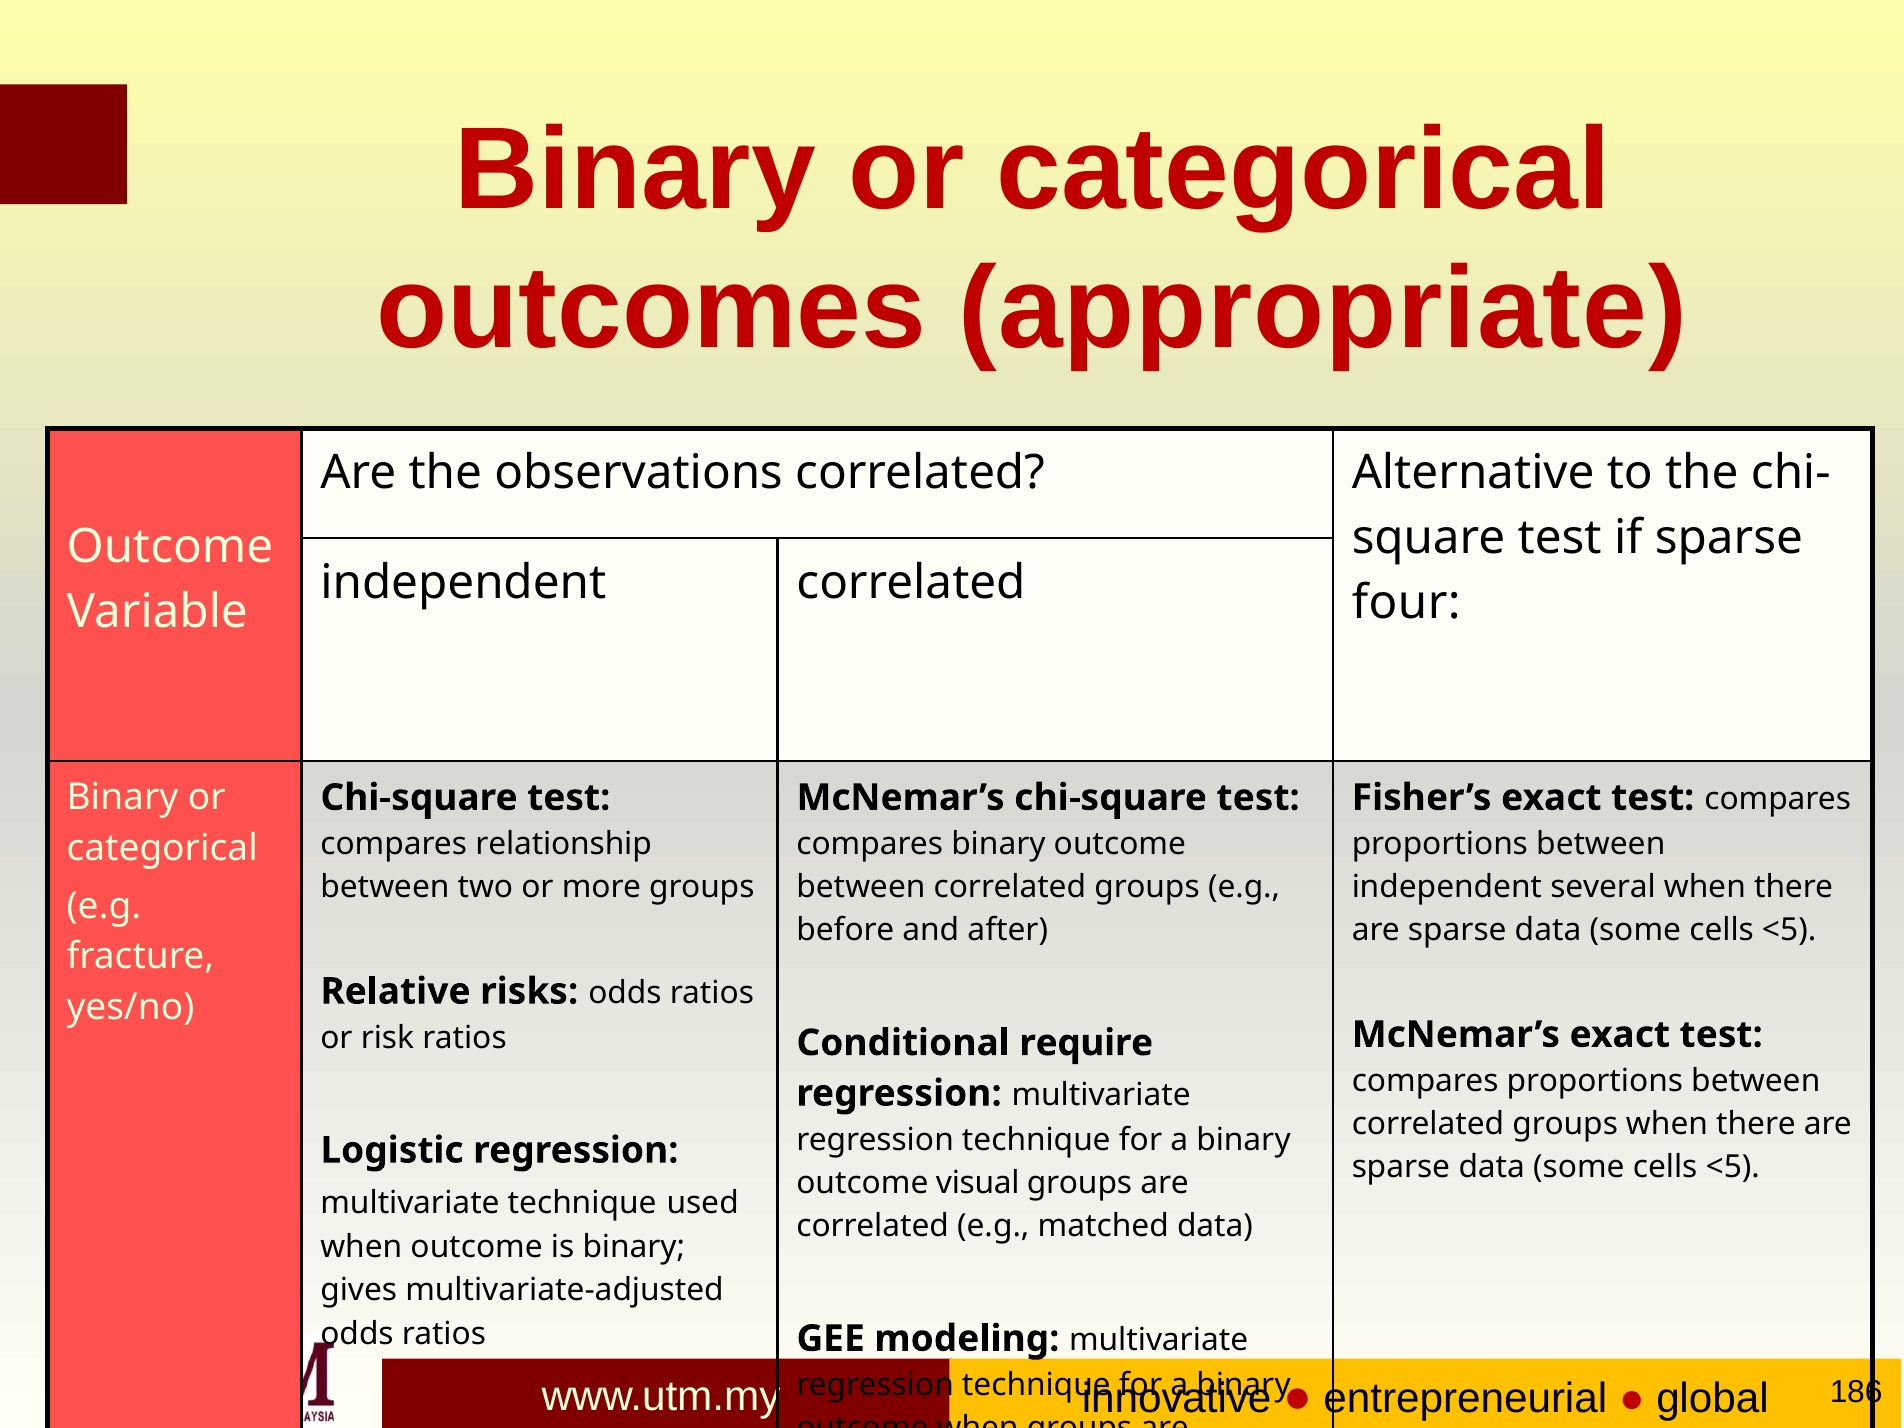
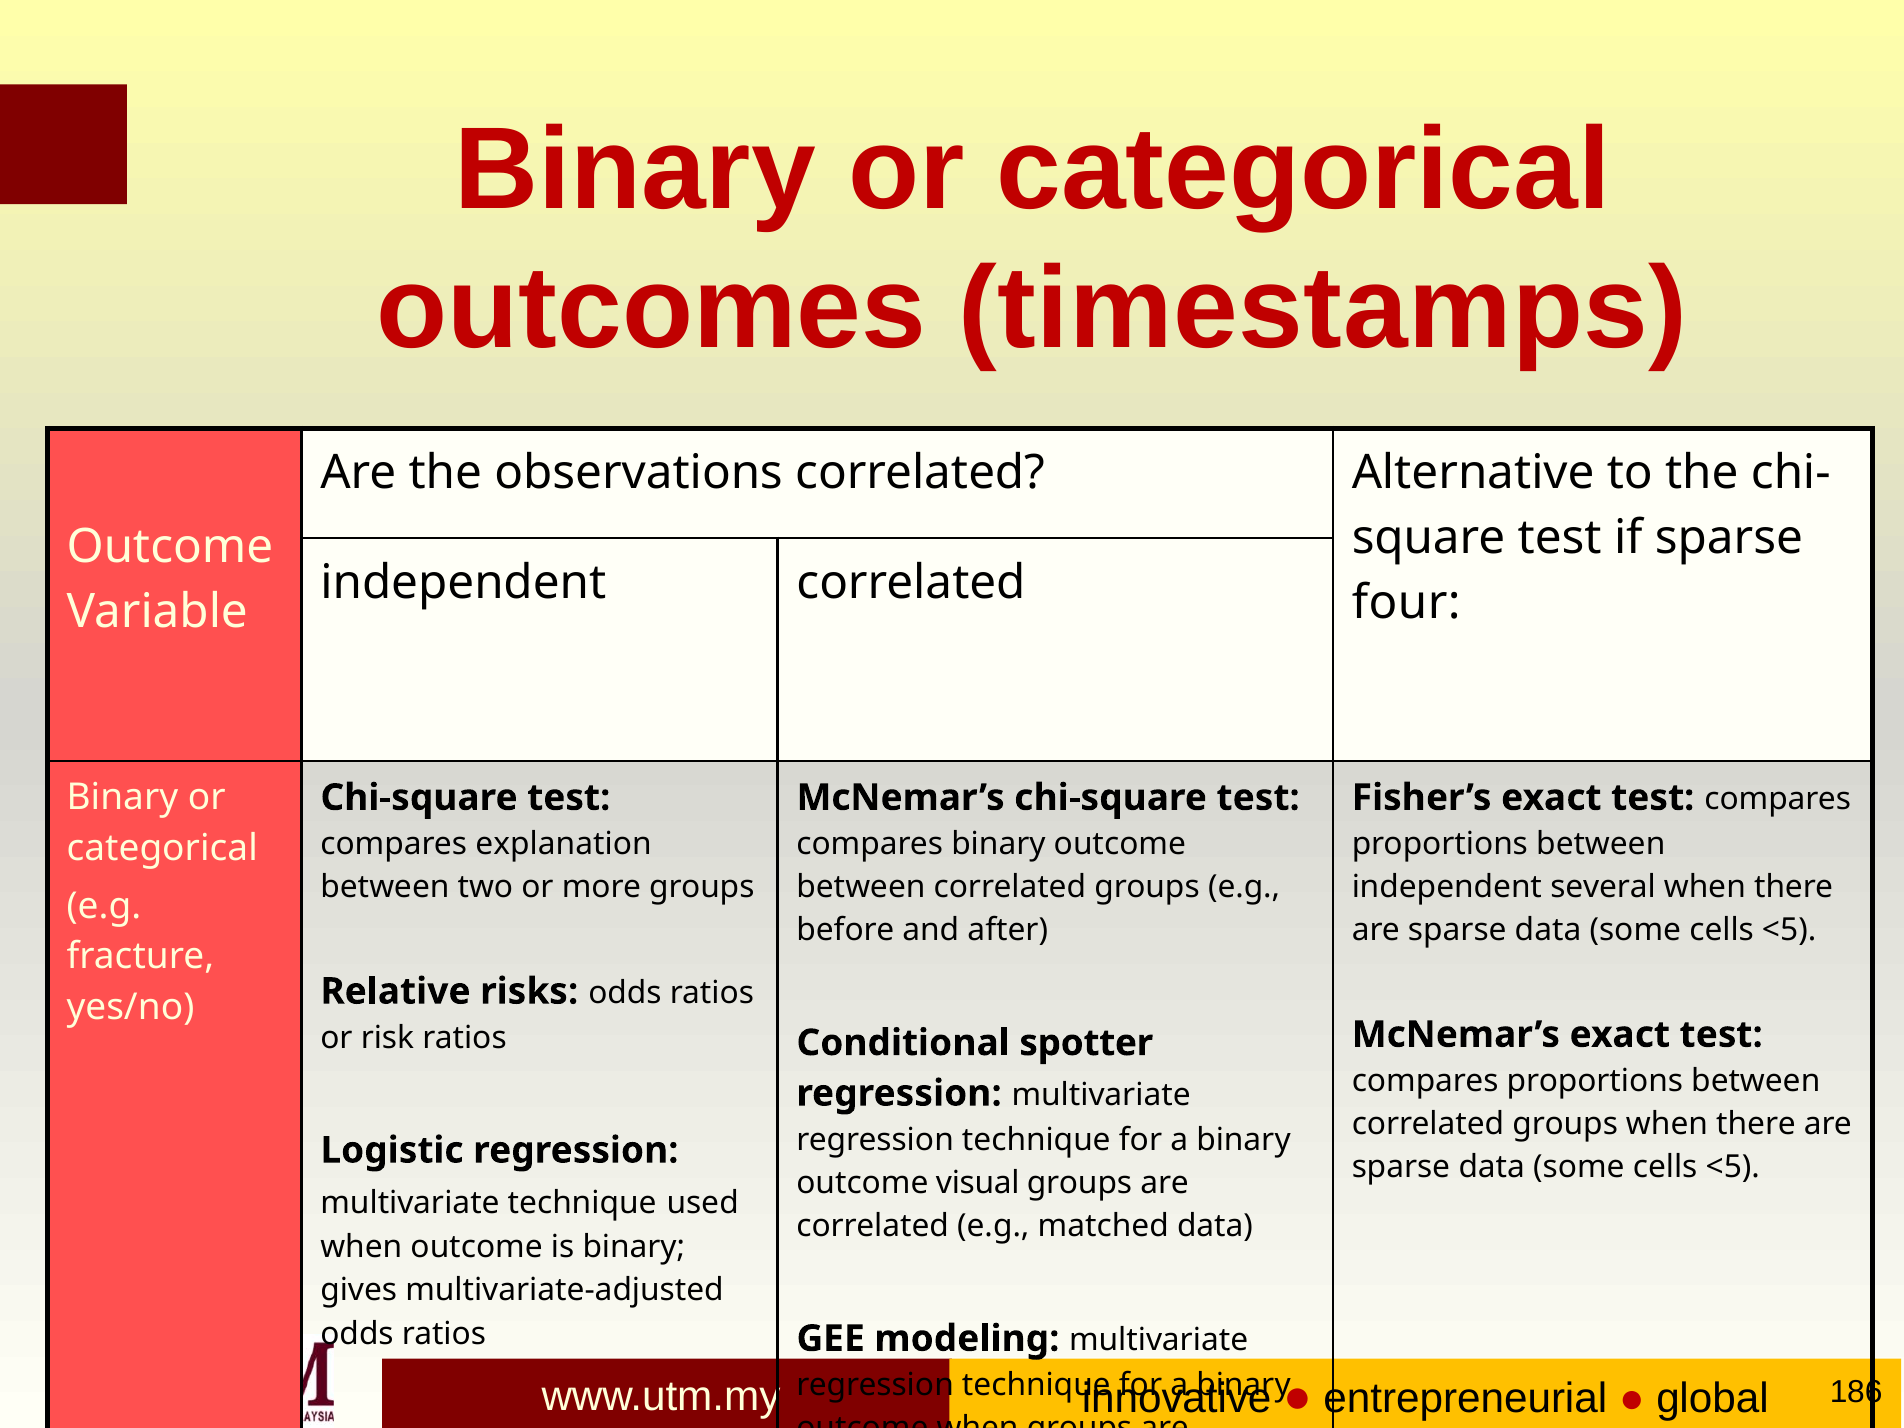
appropriate: appropriate -> timestamps
relationship: relationship -> explanation
require: require -> spotter
